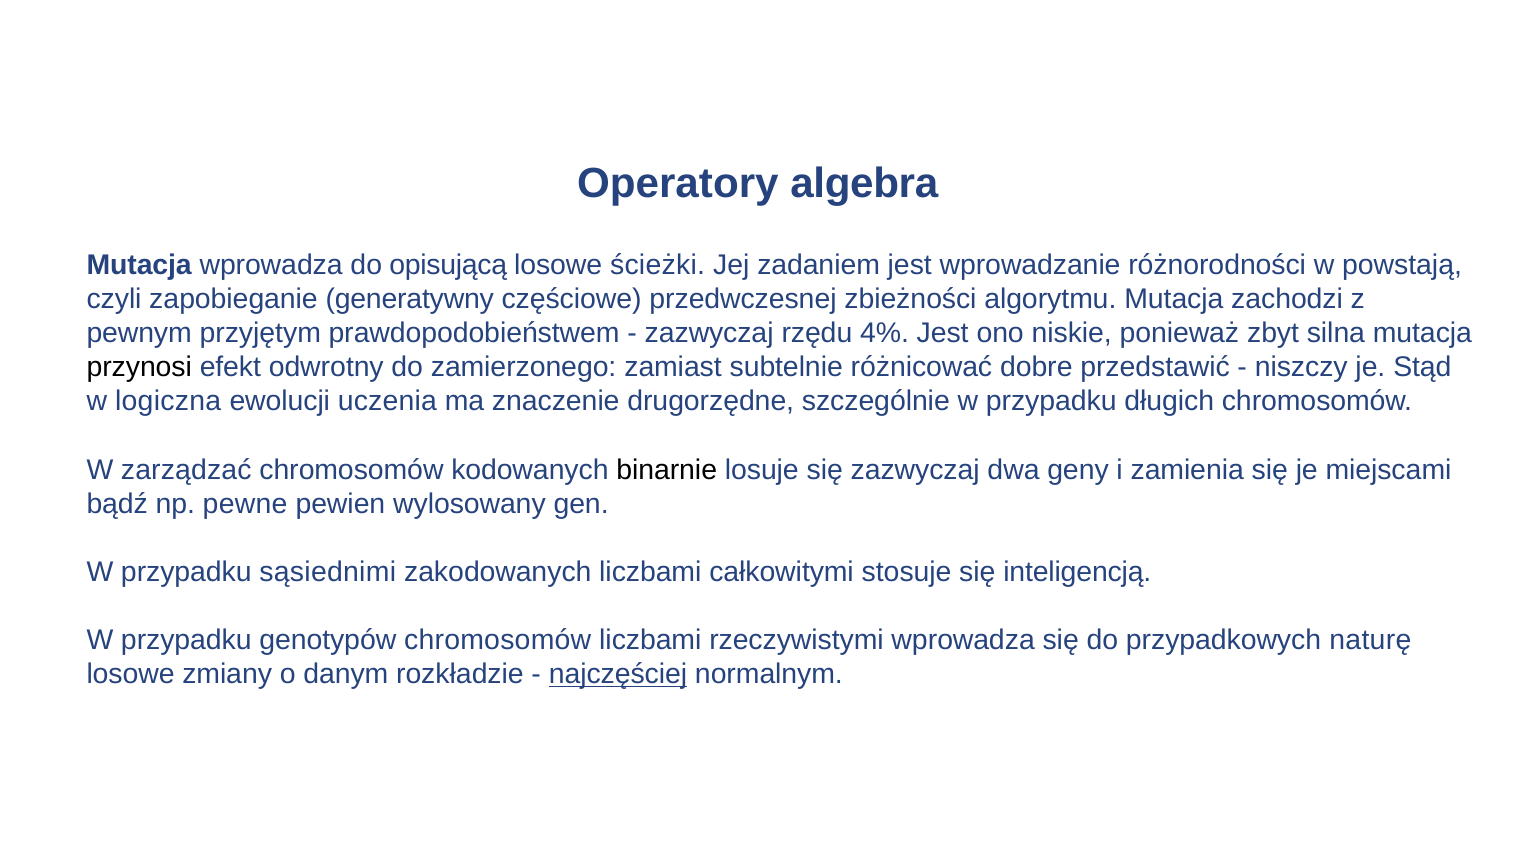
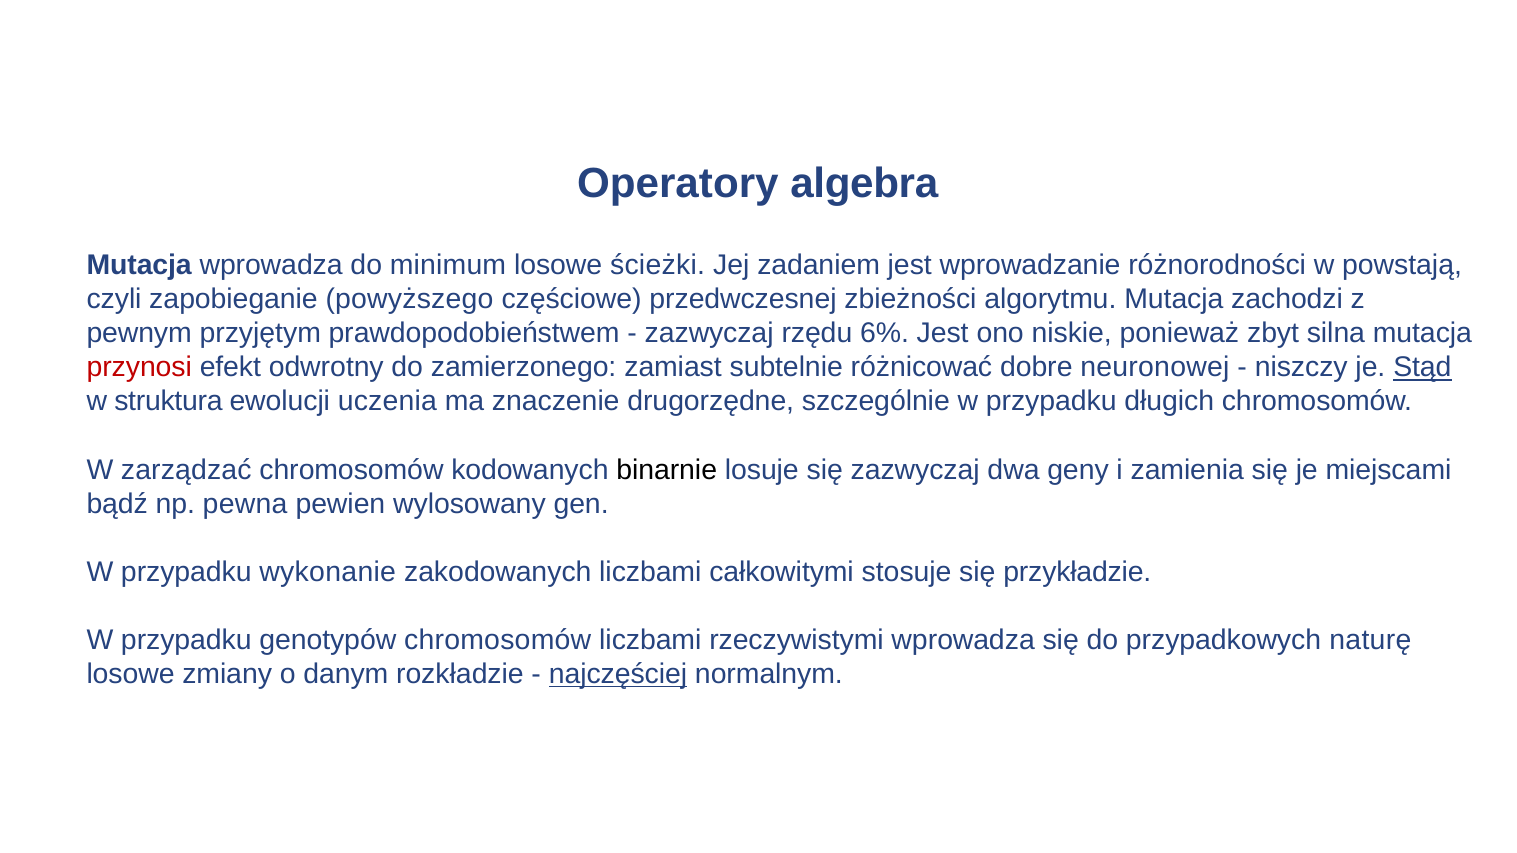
opisującą: opisującą -> minimum
generatywny: generatywny -> powyższego
4%: 4% -> 6%
przynosi colour: black -> red
przedstawić: przedstawić -> neuronowej
Stąd underline: none -> present
logiczna: logiczna -> struktura
pewne: pewne -> pewna
sąsiednimi: sąsiednimi -> wykonanie
inteligencją: inteligencją -> przykładzie
